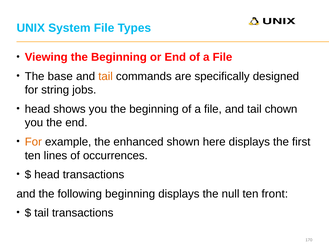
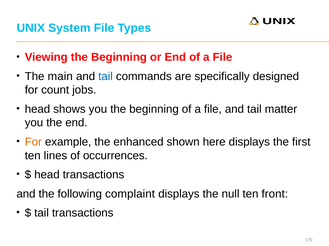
base: base -> main
tail at (106, 77) colour: orange -> blue
string: string -> count
chown: chown -> matter
following beginning: beginning -> complaint
